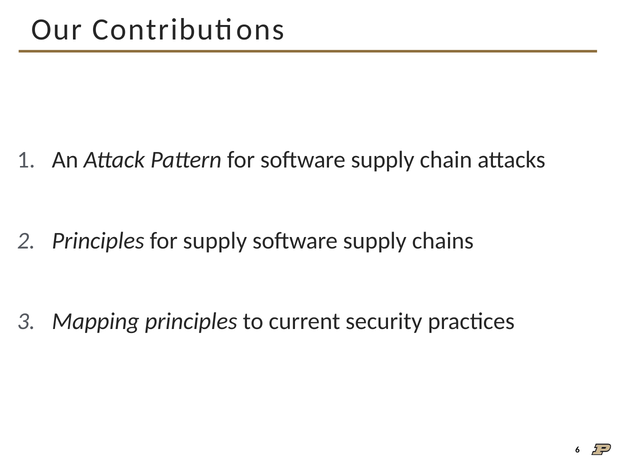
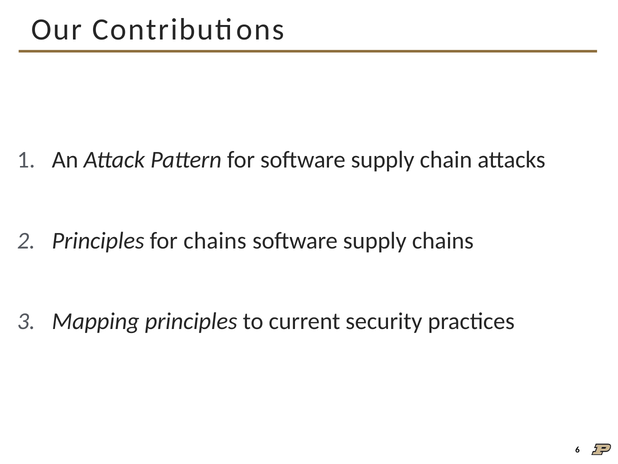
for supply: supply -> chains
